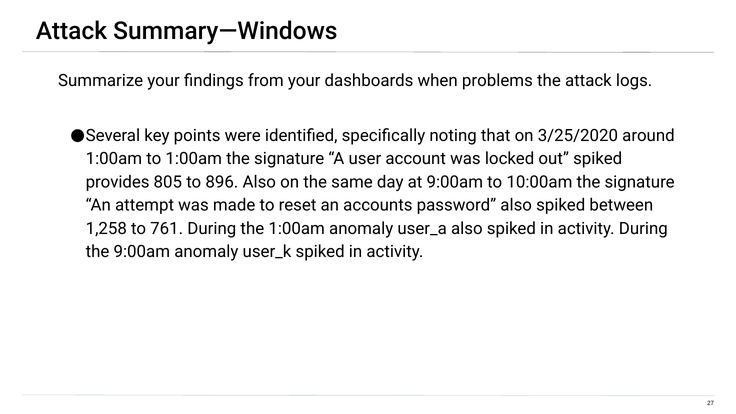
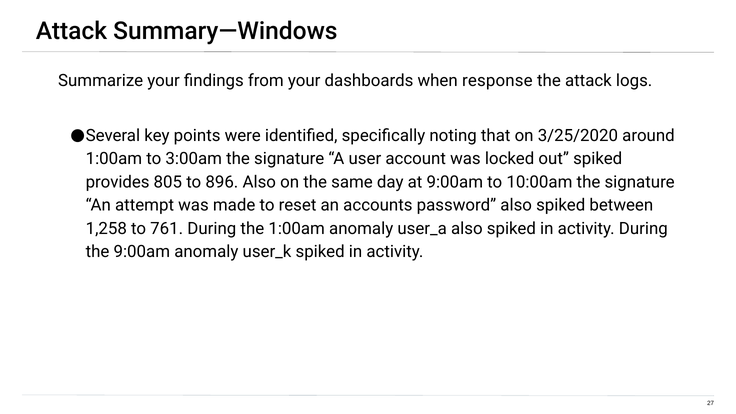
problems: problems -> response
to 1:00am: 1:00am -> 3:00am
